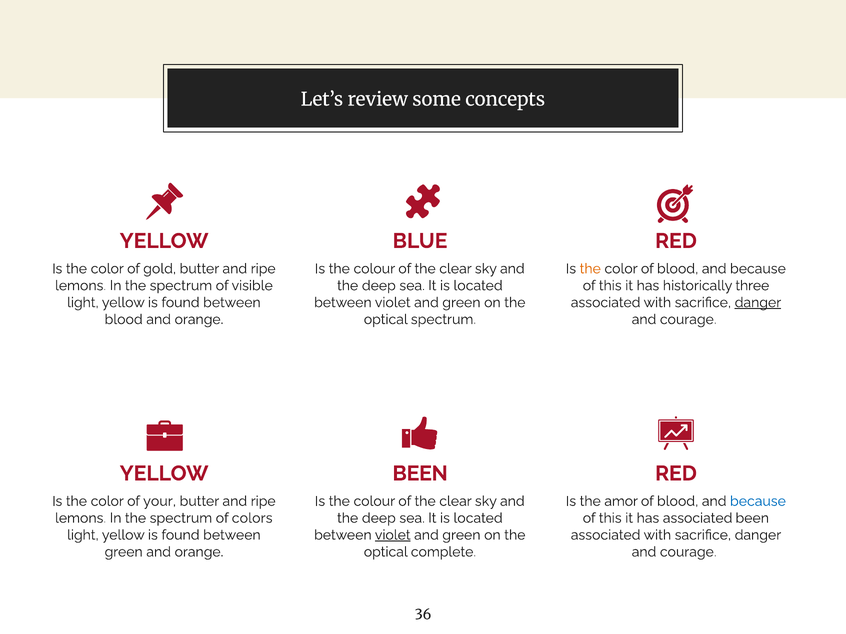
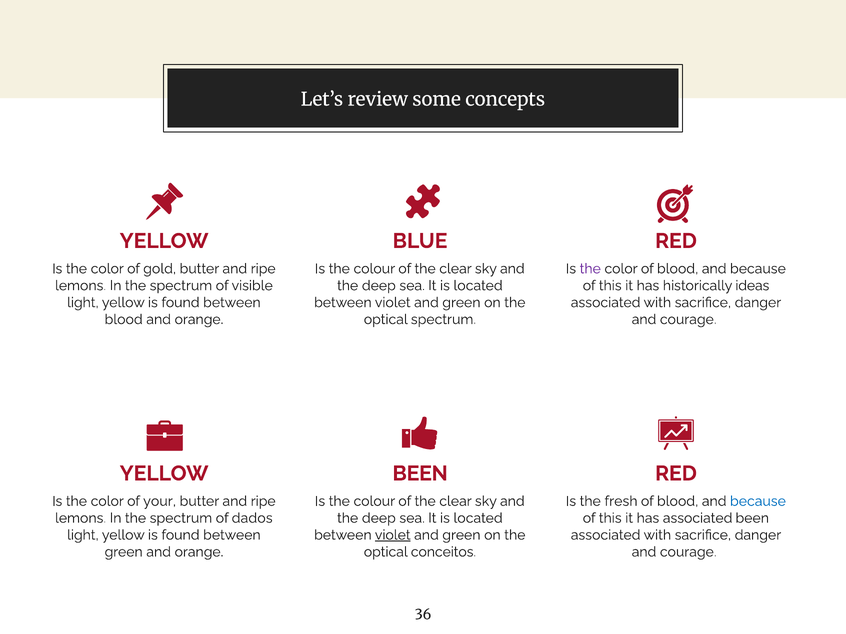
the at (590, 269) colour: orange -> purple
three: three -> ideas
danger at (758, 303) underline: present -> none
amor: amor -> fresh
colors: colors -> dados
complete: complete -> conceitos
